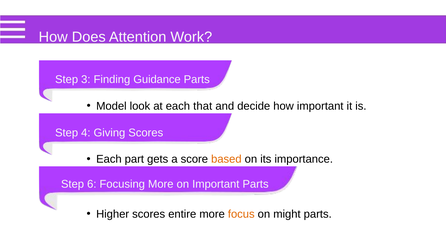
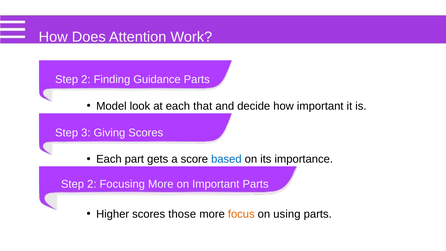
3 at (86, 80): 3 -> 2
4: 4 -> 3
based colour: orange -> blue
6 at (92, 184): 6 -> 2
entire: entire -> those
might: might -> using
